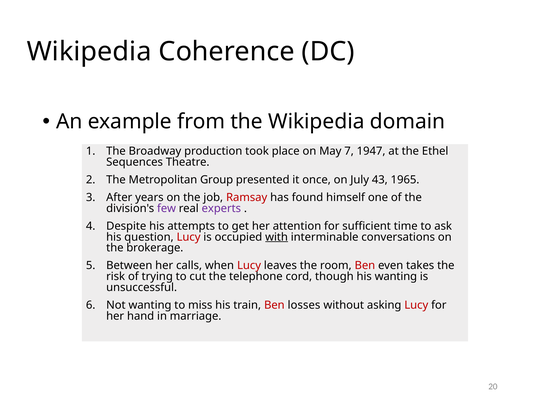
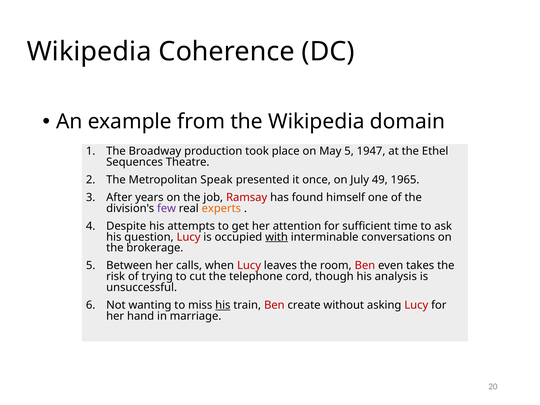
May 7: 7 -> 5
Group: Group -> Speak
43: 43 -> 49
experts colour: purple -> orange
his wanting: wanting -> analysis
his at (223, 305) underline: none -> present
losses: losses -> create
